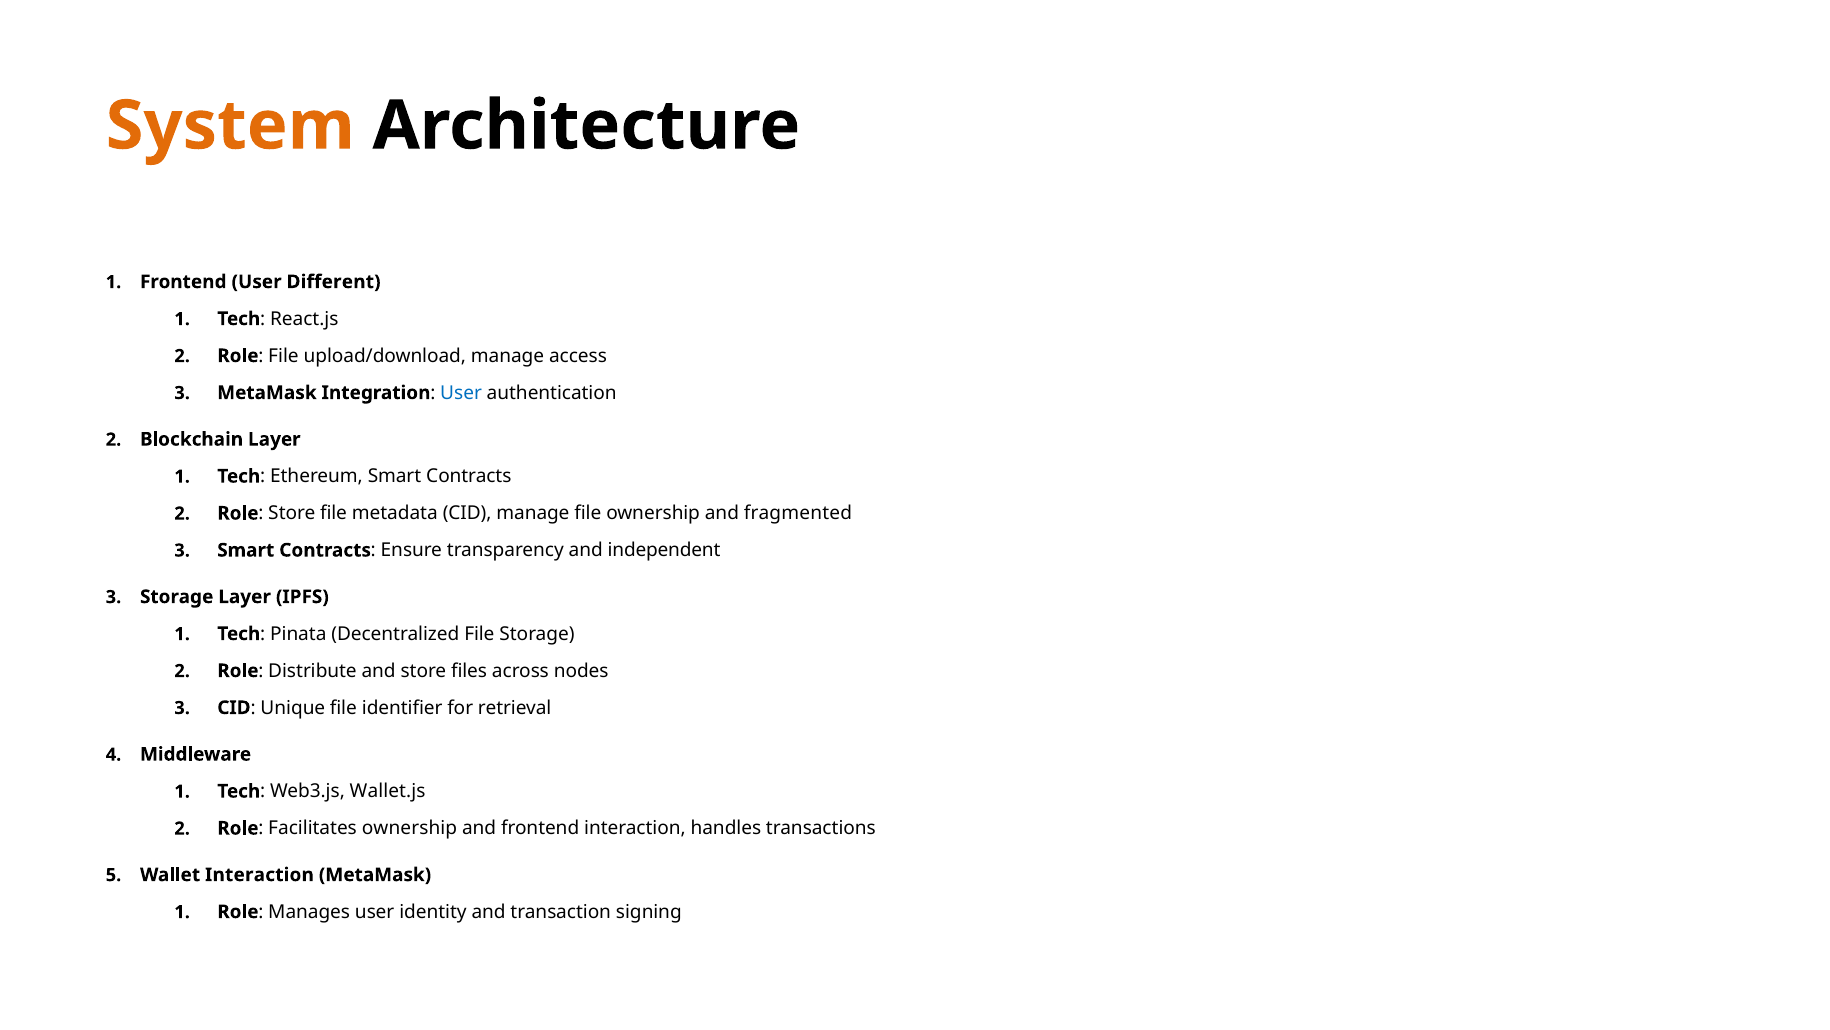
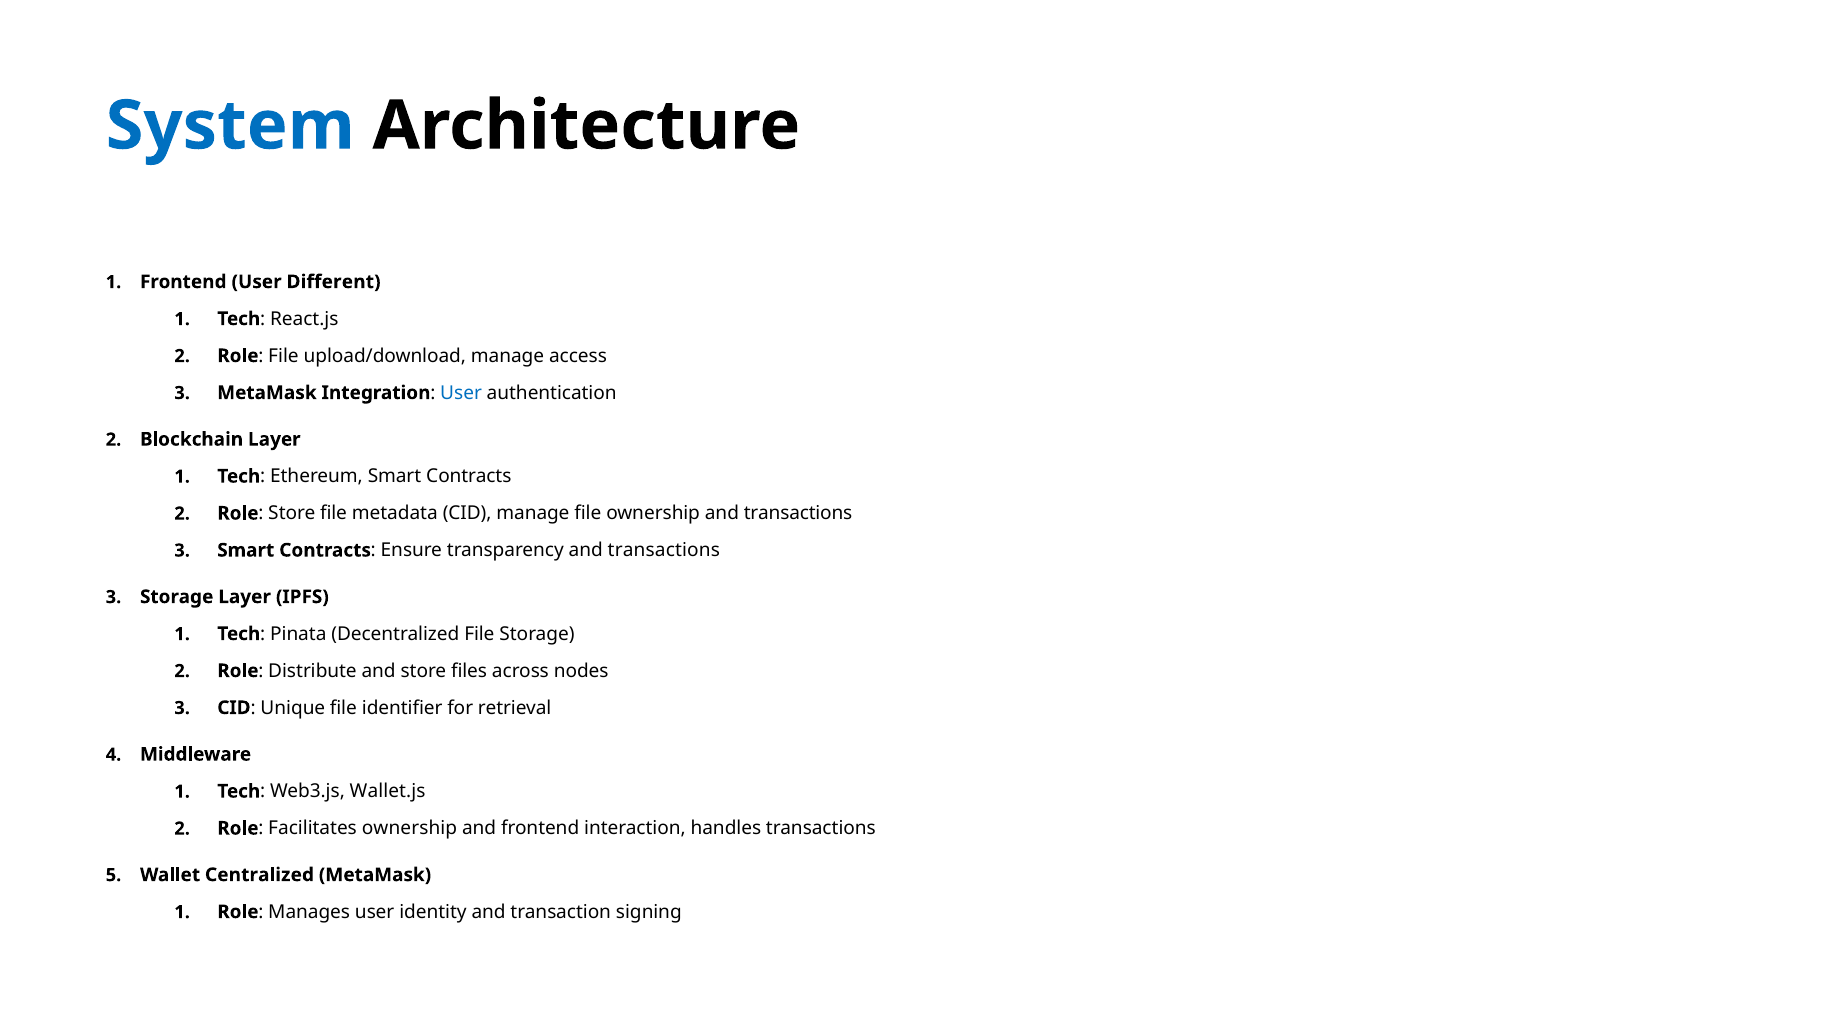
System colour: orange -> blue
ownership and fragmented: fragmented -> transactions
transparency and independent: independent -> transactions
Wallet Interaction: Interaction -> Centralized
